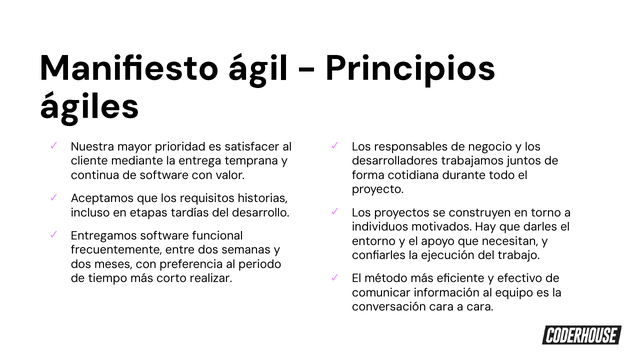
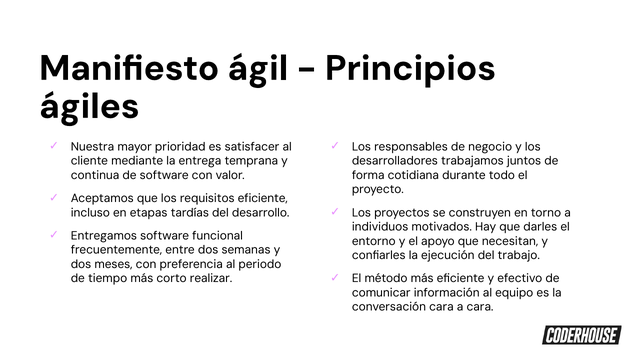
requisitos historias: historias -> eficiente
